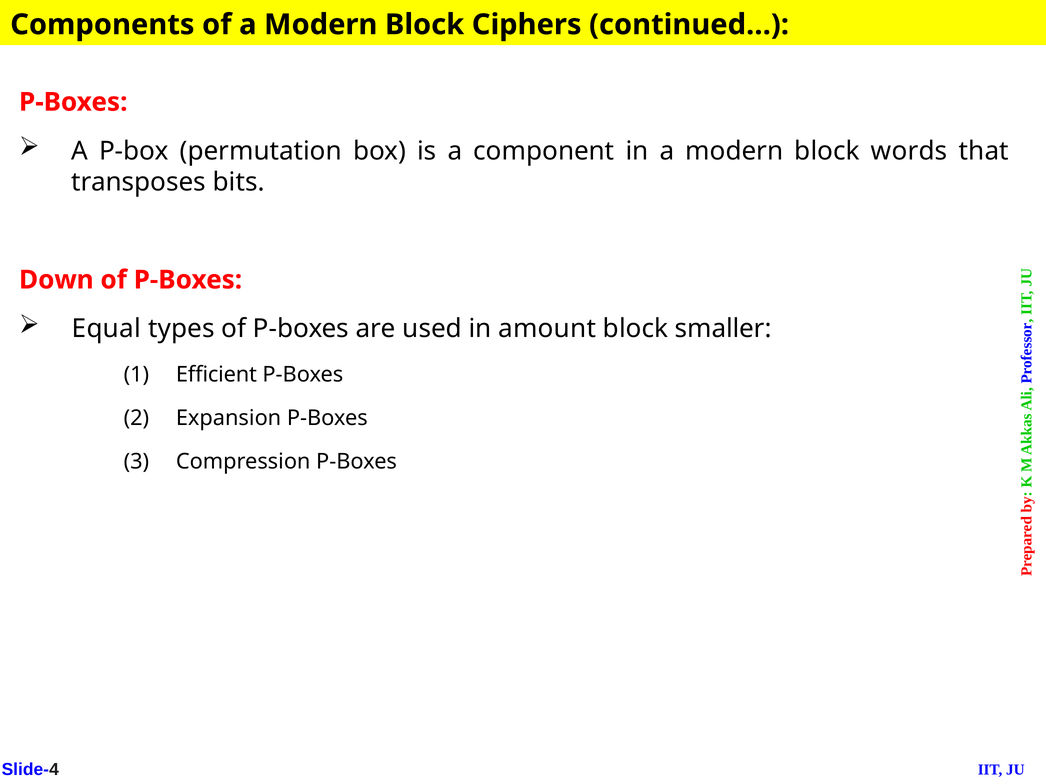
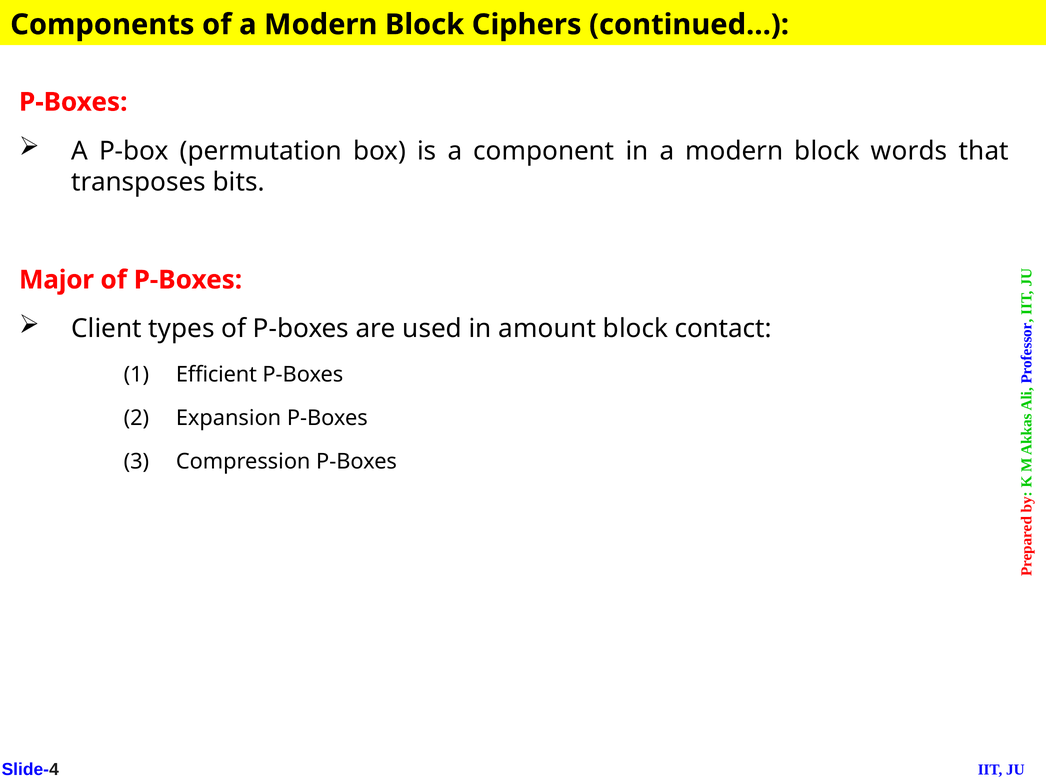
Down: Down -> Major
Equal: Equal -> Client
smaller: smaller -> contact
